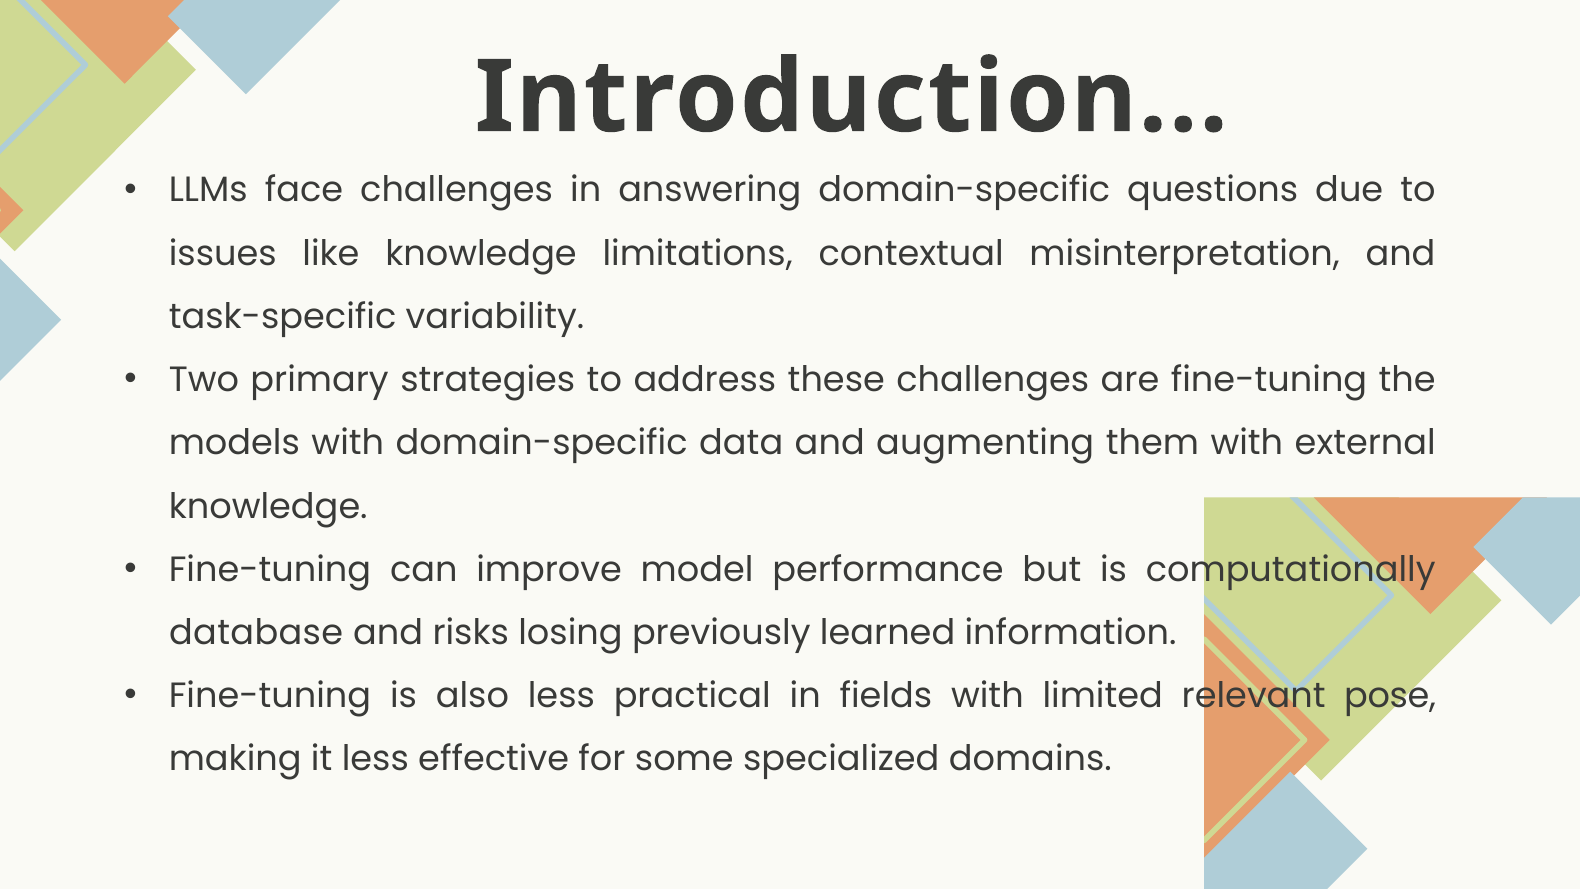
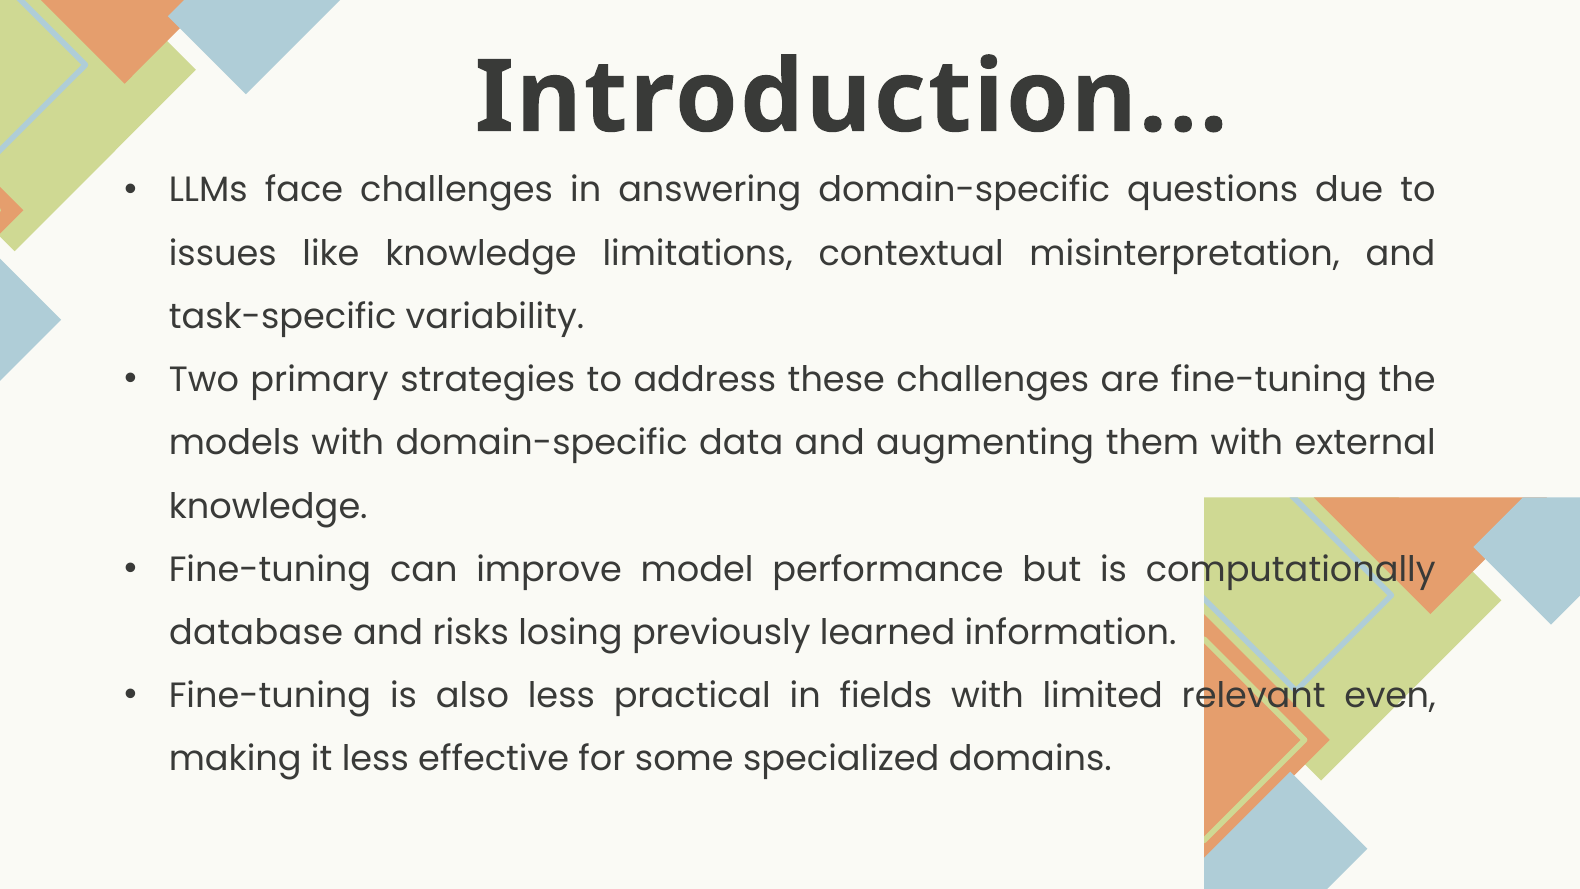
pose: pose -> even
